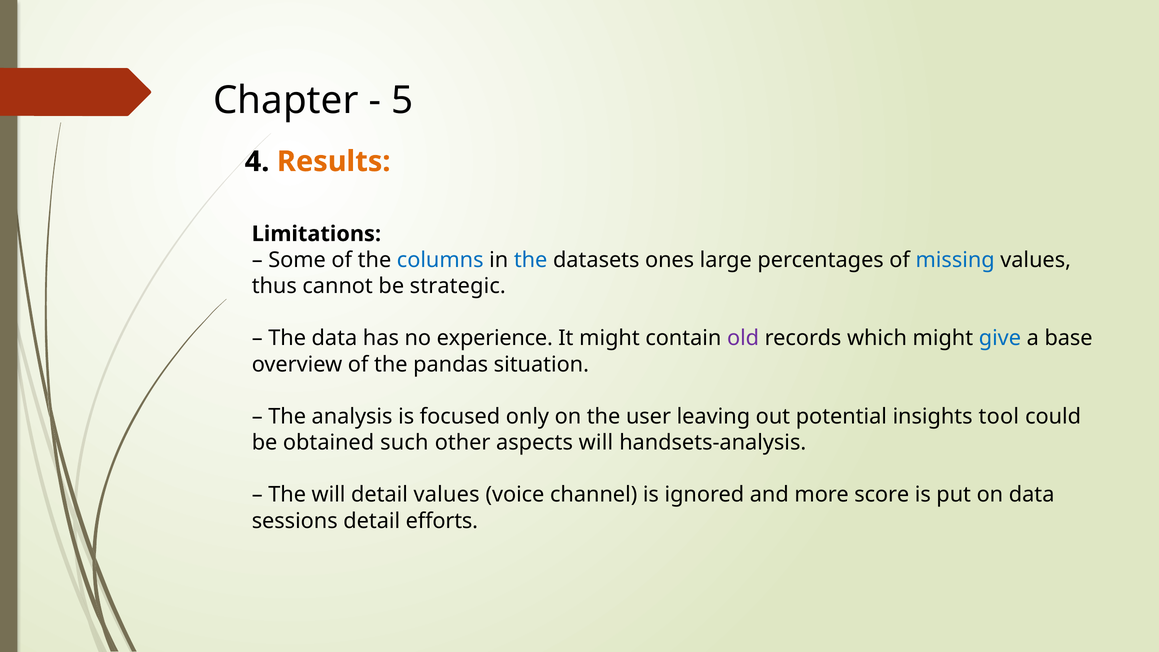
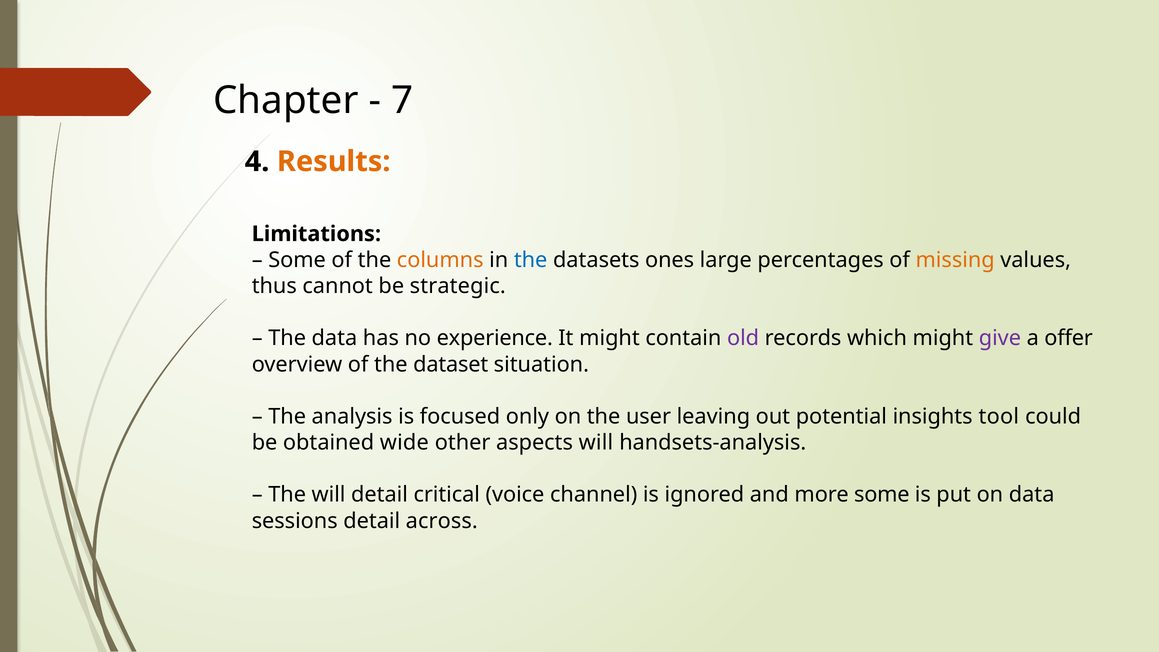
5: 5 -> 7
columns colour: blue -> orange
missing colour: blue -> orange
give colour: blue -> purple
base: base -> offer
pandas: pandas -> dataset
such: such -> wide
detail values: values -> critical
more score: score -> some
efforts: efforts -> across
